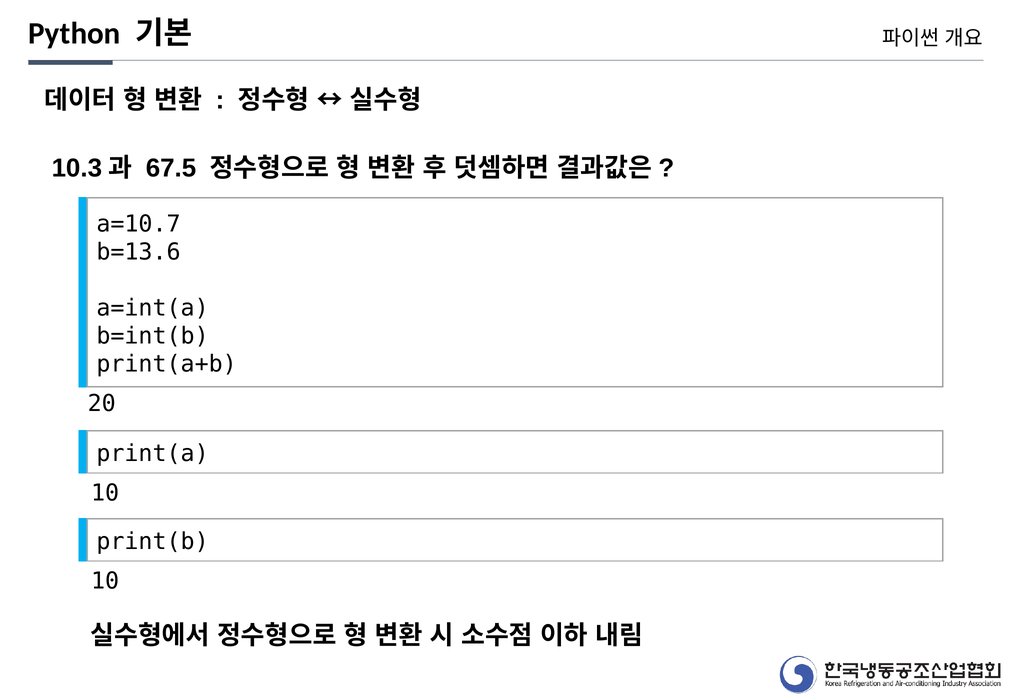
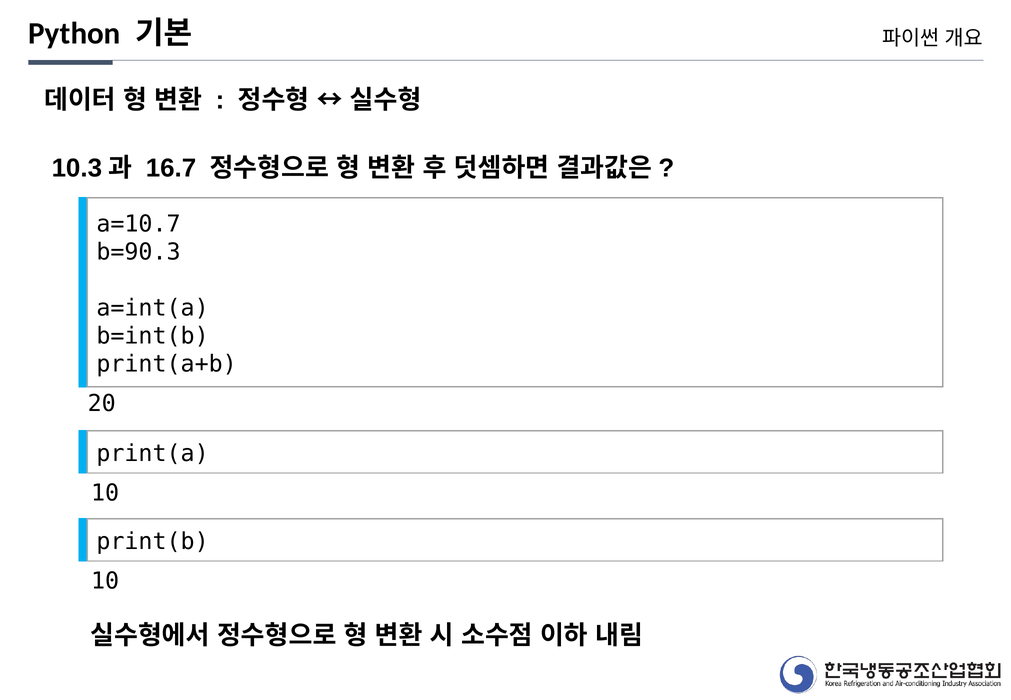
67.5: 67.5 -> 16.7
b=13.6: b=13.6 -> b=90.3
